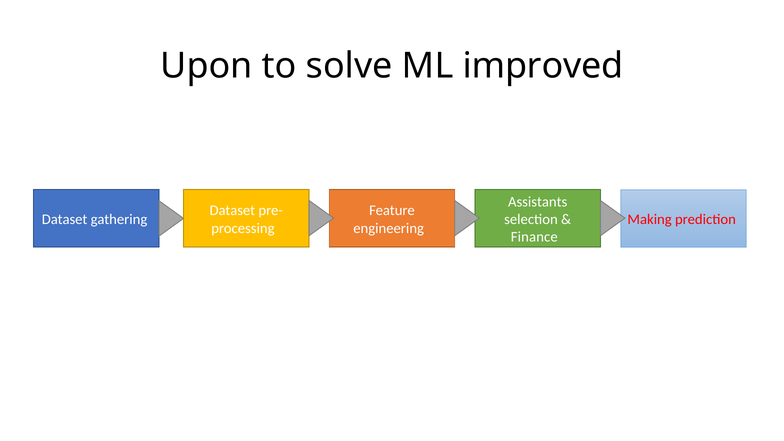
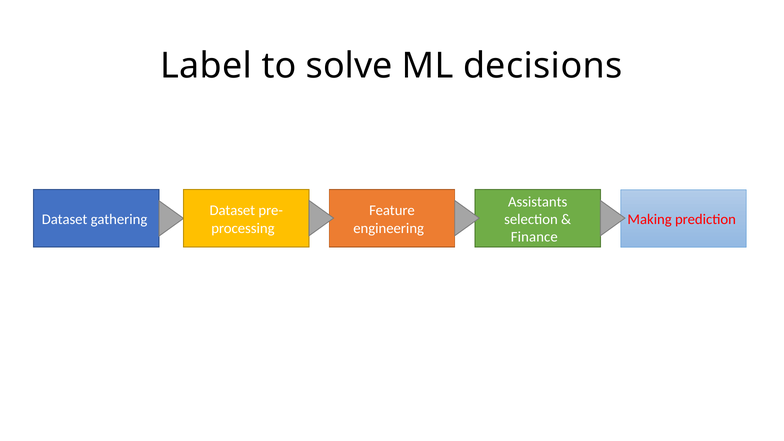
Upon: Upon -> Label
improved: improved -> decisions
